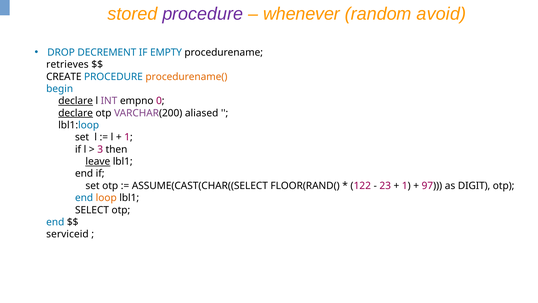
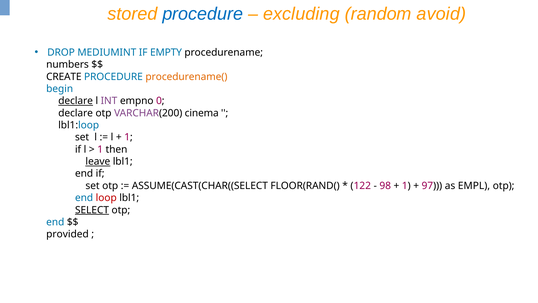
procedure at (203, 14) colour: purple -> blue
whenever: whenever -> excluding
DECREMENT: DECREMENT -> MEDIUMINT
retrieves: retrieves -> numbers
declare at (76, 113) underline: present -> none
aliased: aliased -> cinema
3 at (100, 149): 3 -> 1
23: 23 -> 98
DIGIT: DIGIT -> EMPL
loop colour: orange -> red
SELECT underline: none -> present
serviceid: serviceid -> provided
